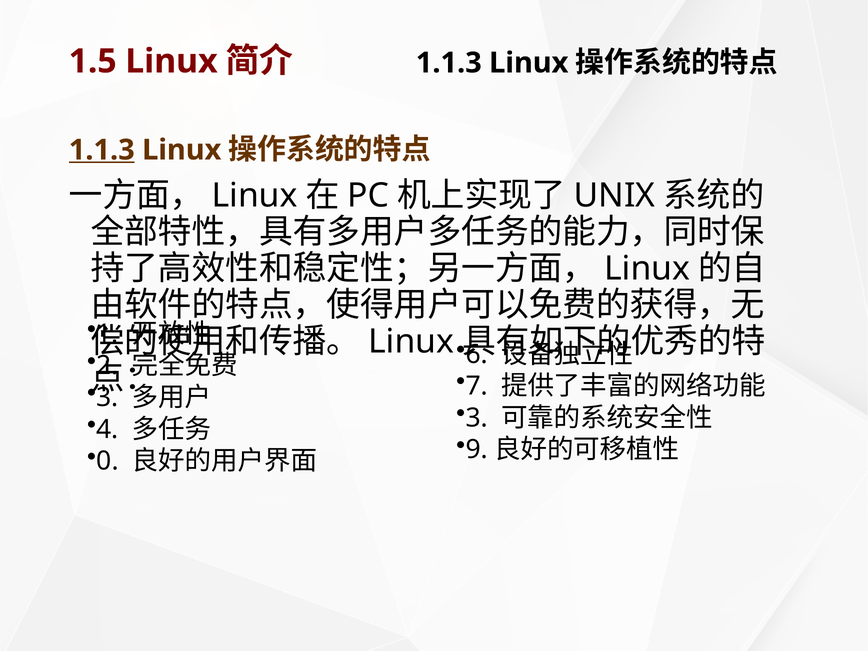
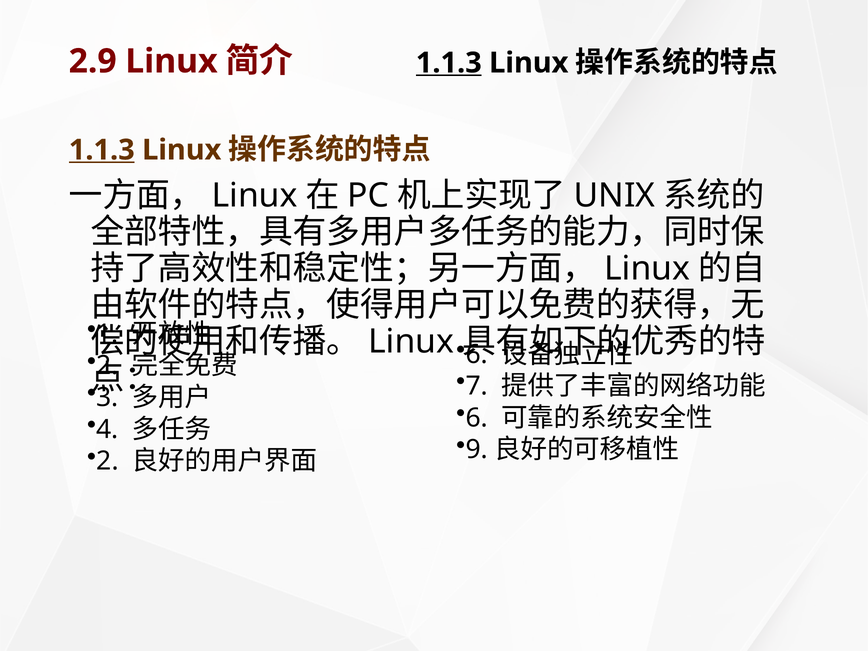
1.5: 1.5 -> 2.9
1.1.3 at (449, 63) underline: none -> present
3 at (477, 418): 3 -> 6
0 at (108, 461): 0 -> 2
